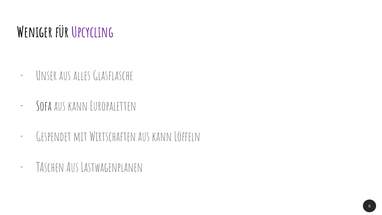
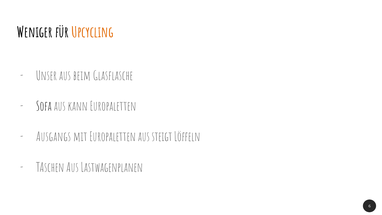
Upcycling colour: purple -> orange
alles: alles -> beim
Gespendet: Gespendet -> Ausgangs
mit Wirtschaften: Wirtschaften -> Europaletten
kann at (162, 137): kann -> steigt
